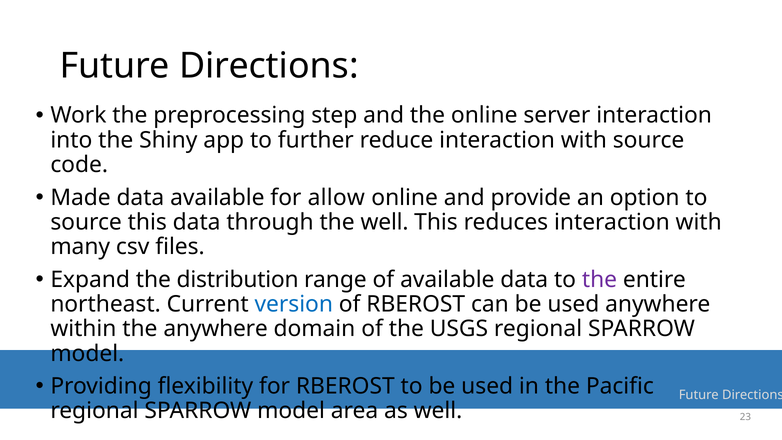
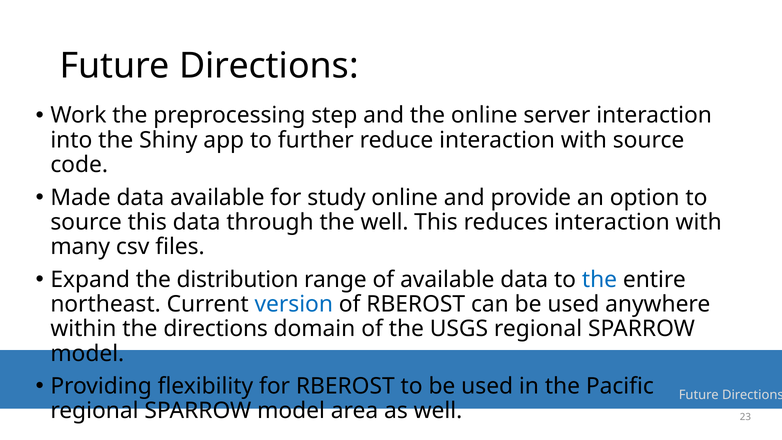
allow: allow -> study
the at (599, 280) colour: purple -> blue
the anywhere: anywhere -> directions
